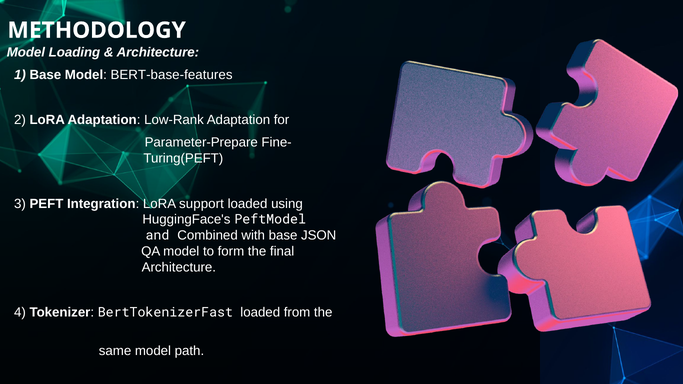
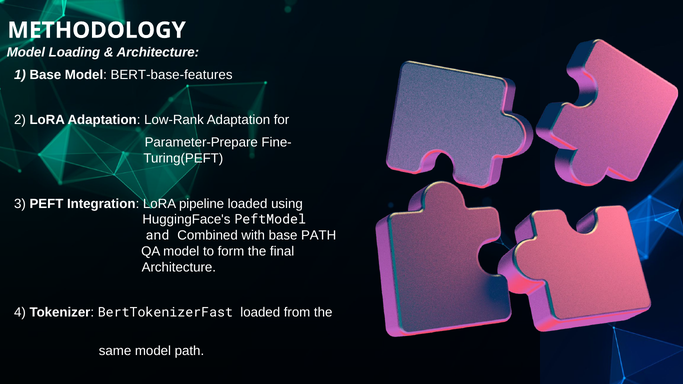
support: support -> pipeline
base JSON: JSON -> PATH
